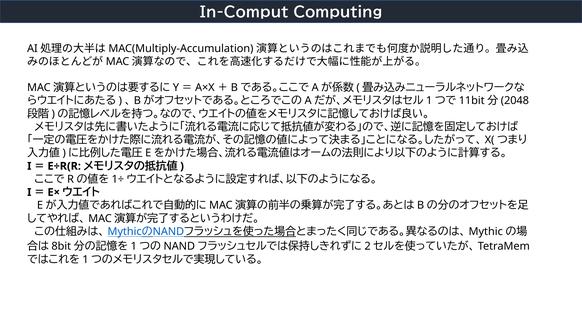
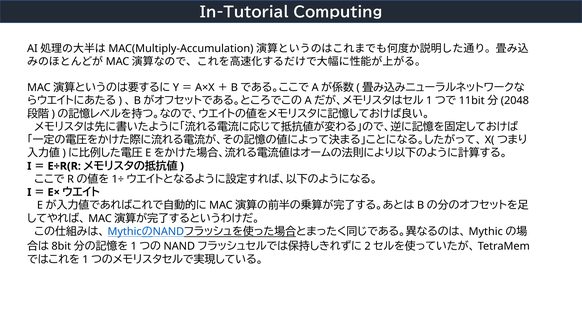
In-Comput: In-Comput -> In-Tutorial
